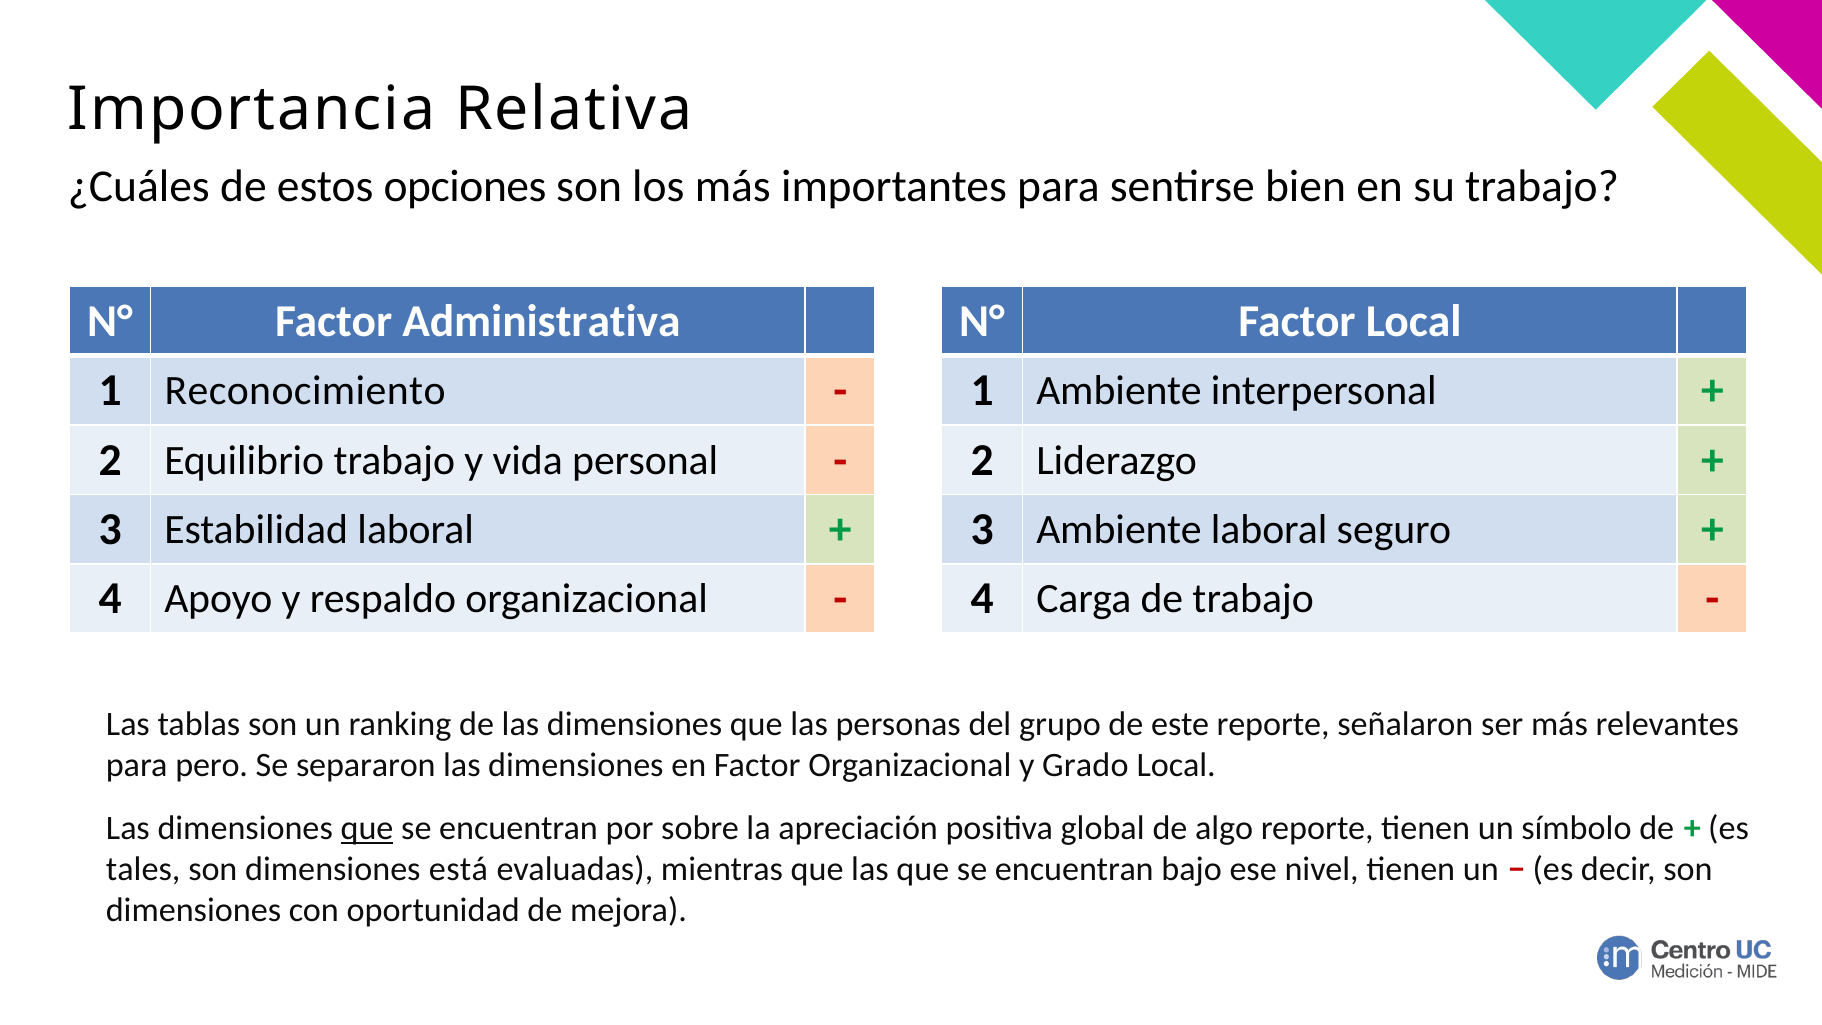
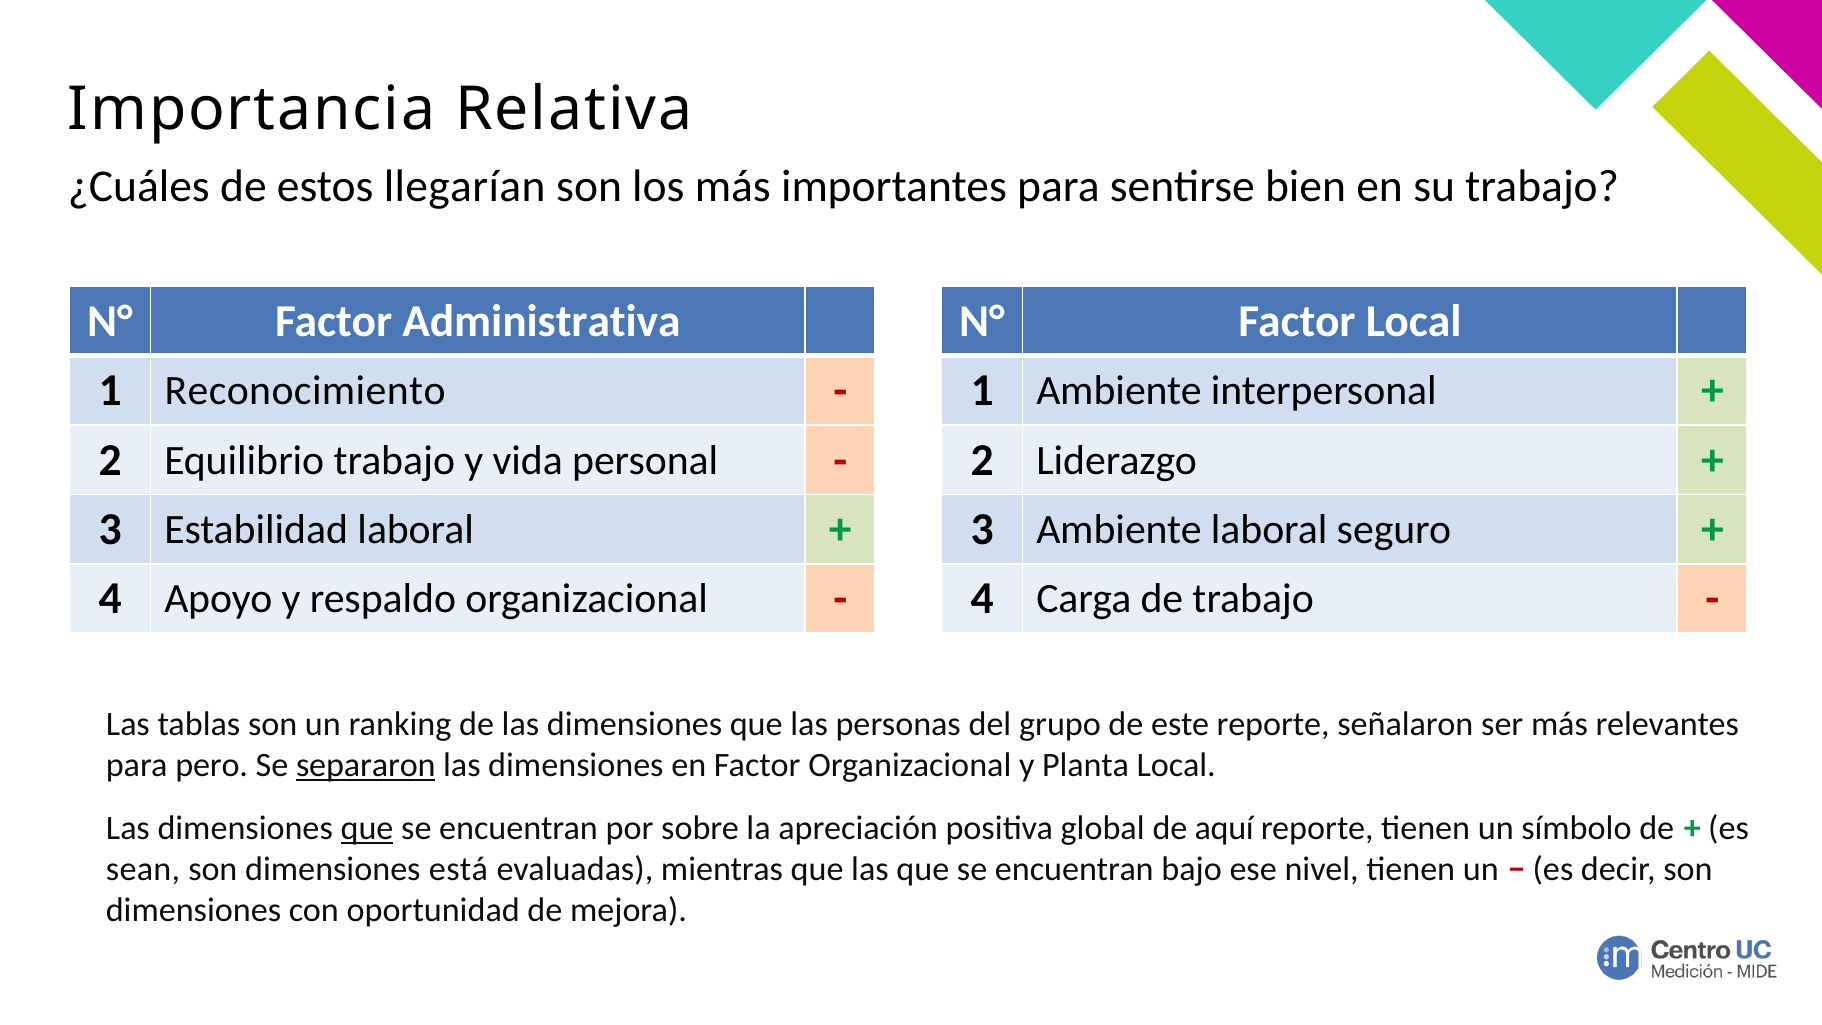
opciones: opciones -> llegarían
separaron underline: none -> present
Grado: Grado -> Planta
algo: algo -> aquí
tales: tales -> sean
